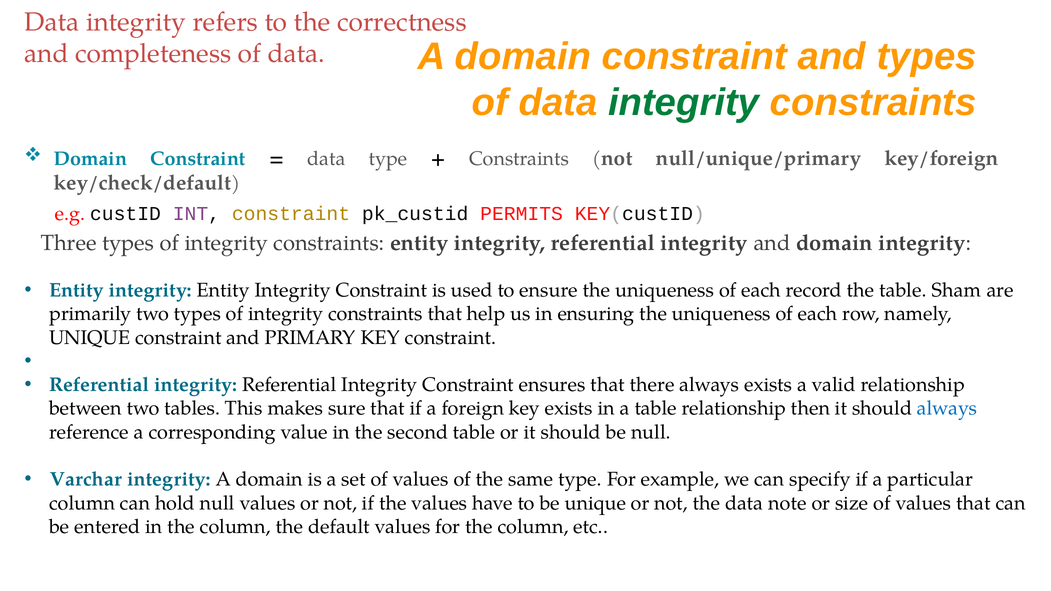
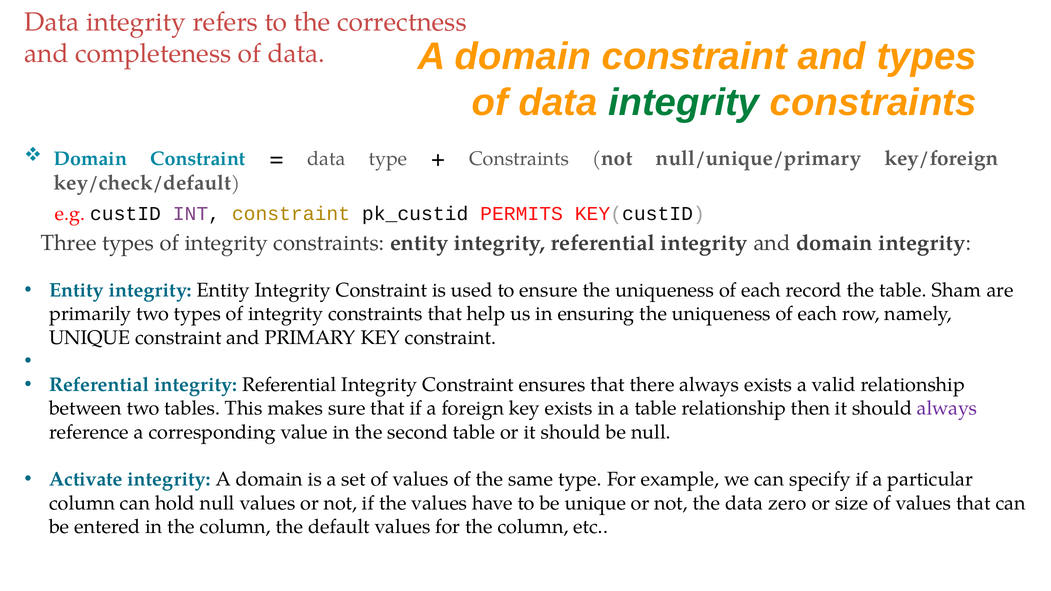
always at (947, 409) colour: blue -> purple
Varchar: Varchar -> Activate
note: note -> zero
